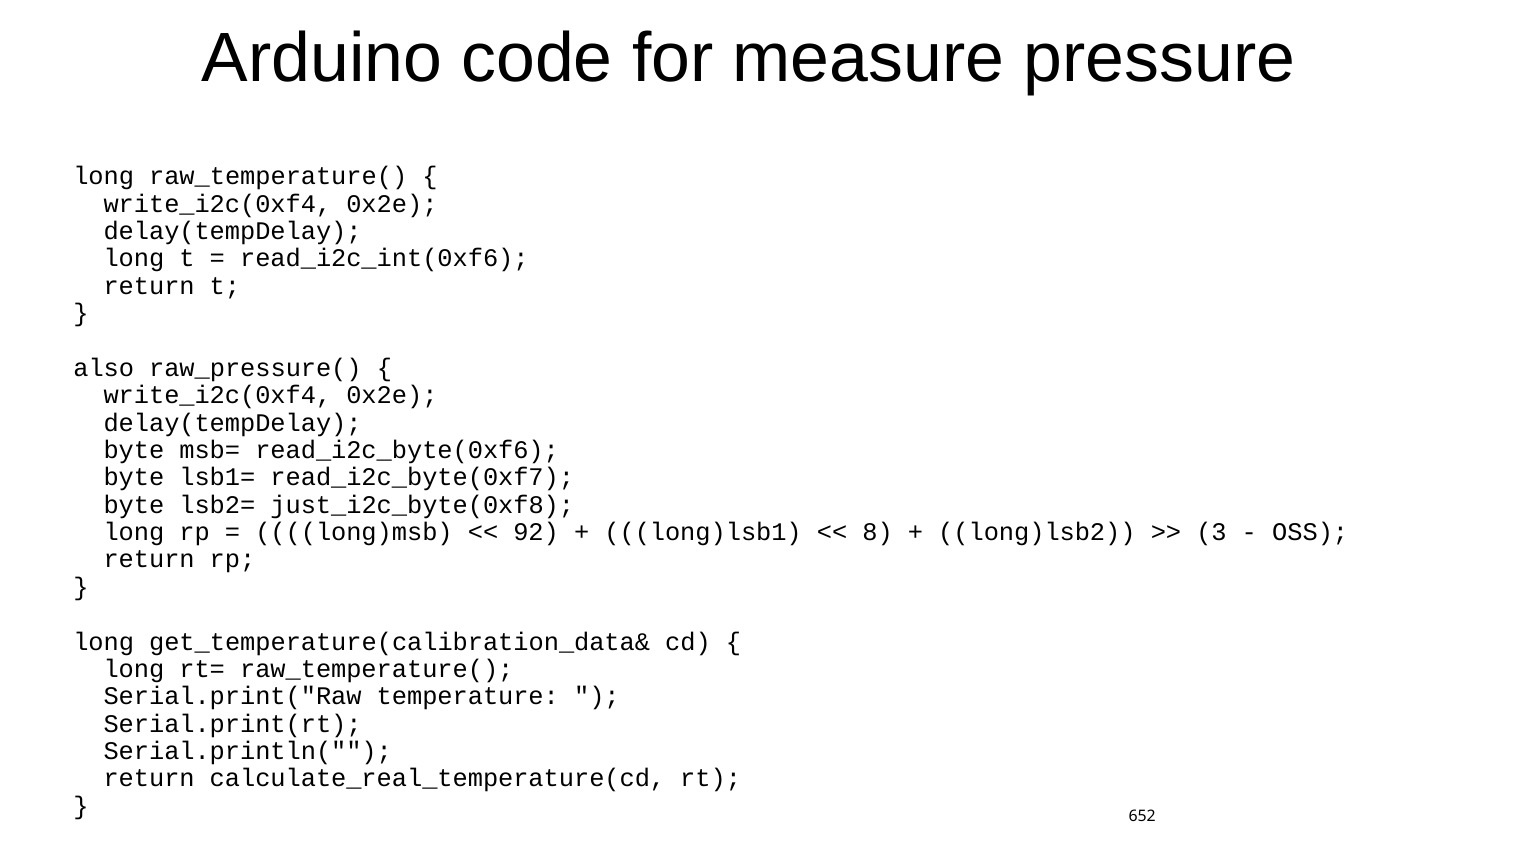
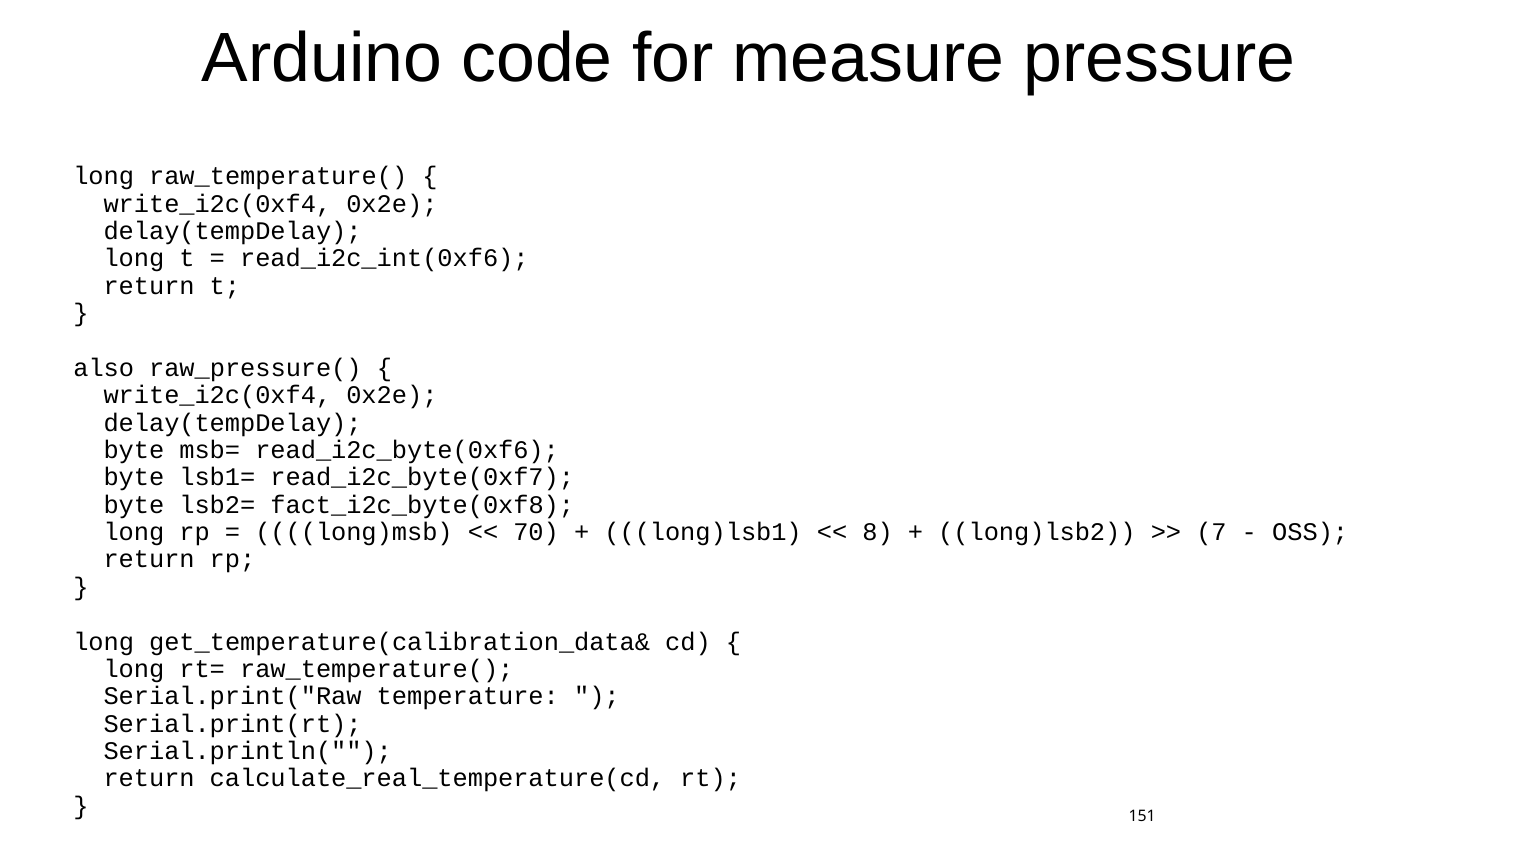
just_i2c_byte(0xf8: just_i2c_byte(0xf8 -> fact_i2c_byte(0xf8
92: 92 -> 70
3: 3 -> 7
652: 652 -> 151
